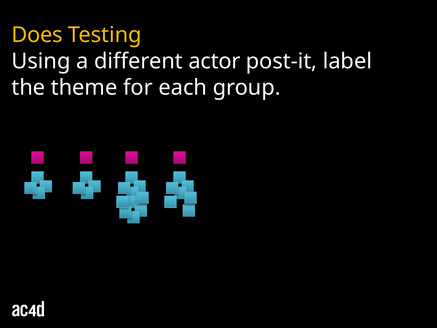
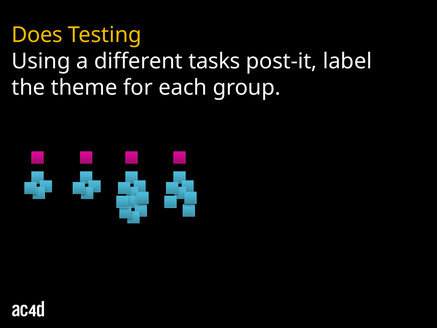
actor: actor -> tasks
